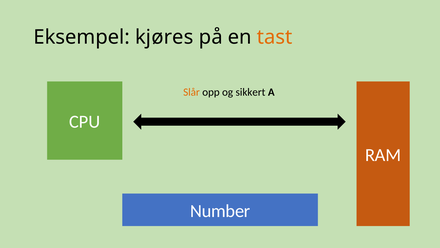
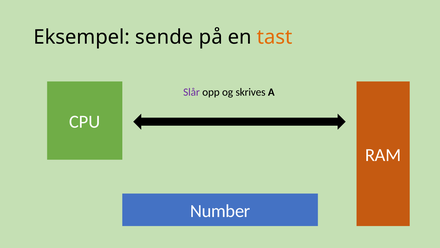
kjøres: kjøres -> sende
Slår colour: orange -> purple
sikkert: sikkert -> skrives
